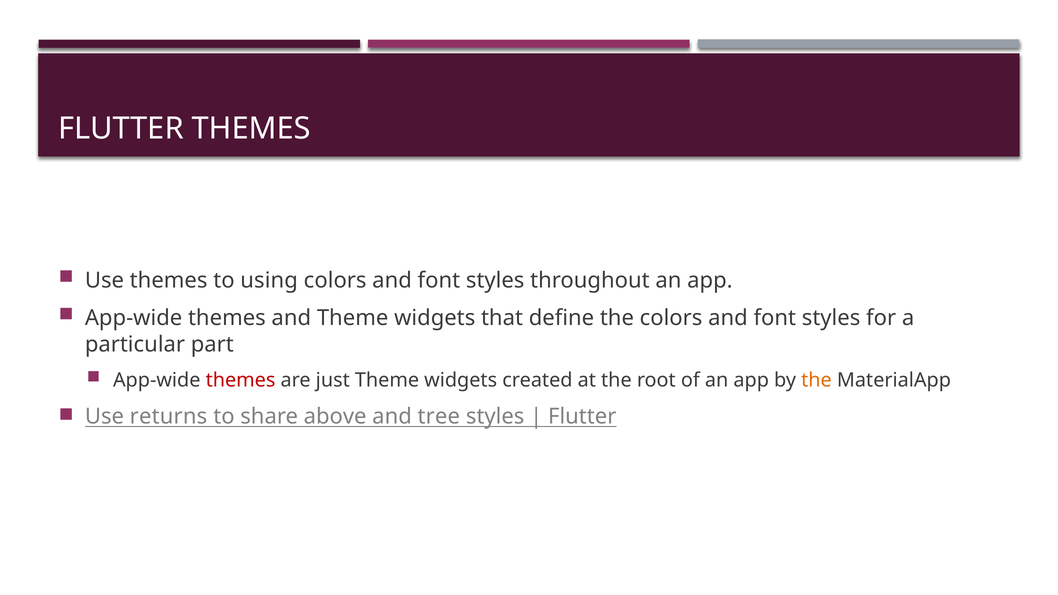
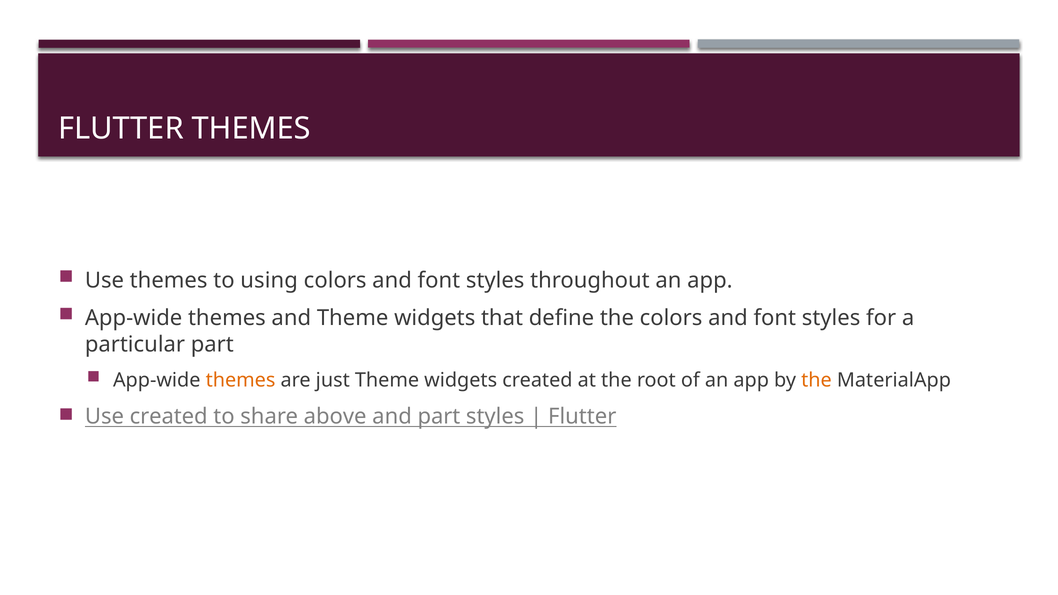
themes at (241, 380) colour: red -> orange
Use returns: returns -> created
and tree: tree -> part
